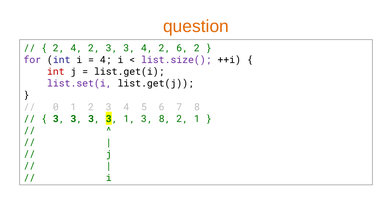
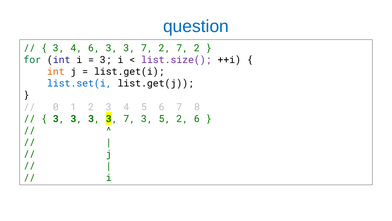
question colour: orange -> blue
2 at (59, 48): 2 -> 3
2 at (94, 48): 2 -> 6
4 at (147, 48): 4 -> 7
2 6: 6 -> 7
for colour: purple -> green
4 at (106, 60): 4 -> 3
int at (56, 72) colour: red -> orange
list.set(i colour: purple -> blue
3 3 3 1: 1 -> 7
3 8: 8 -> 5
2 1: 1 -> 6
